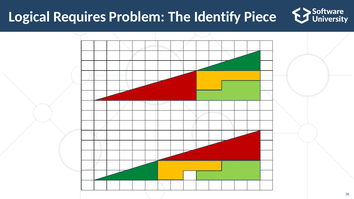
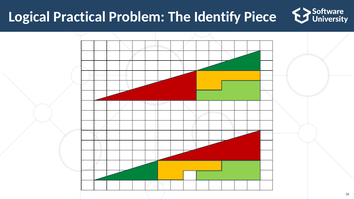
Requires: Requires -> Practical
